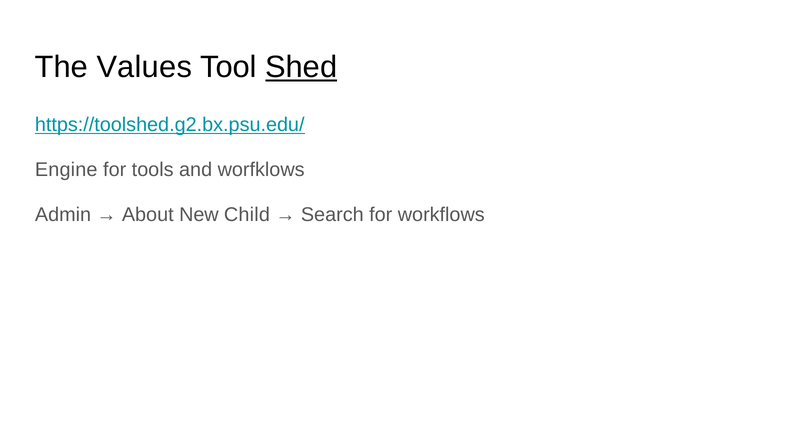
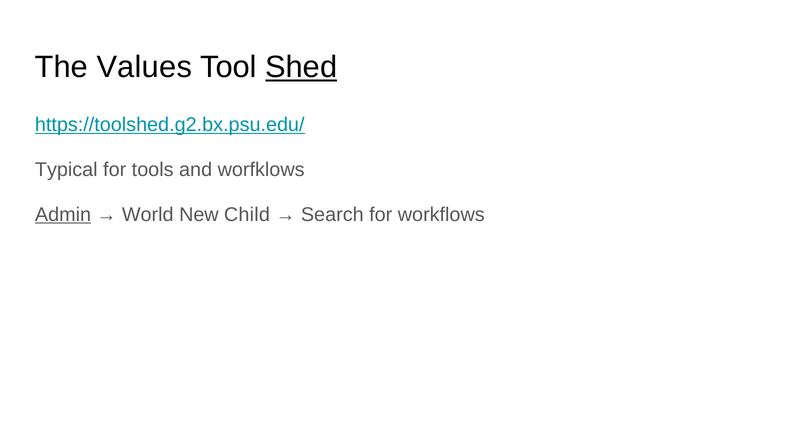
Engine: Engine -> Typical
Admin underline: none -> present
About: About -> World
